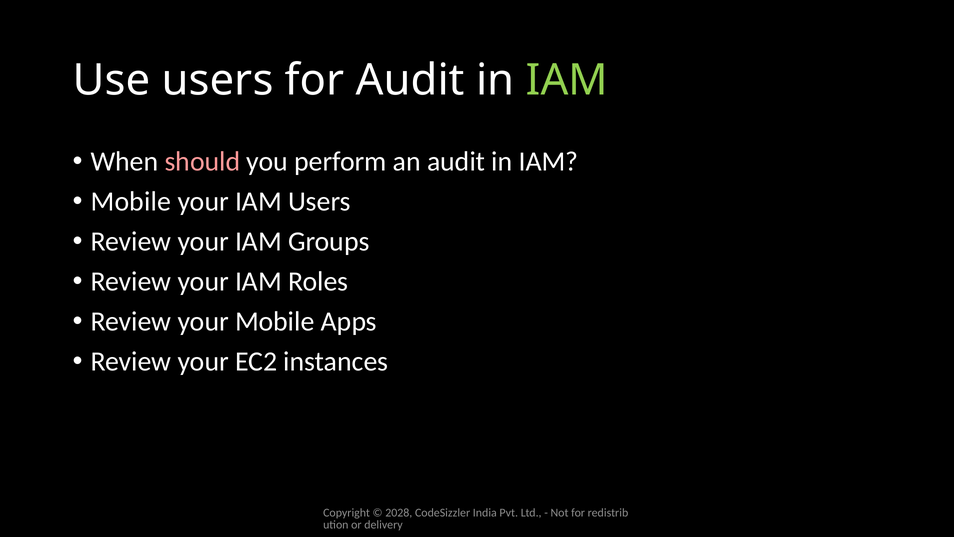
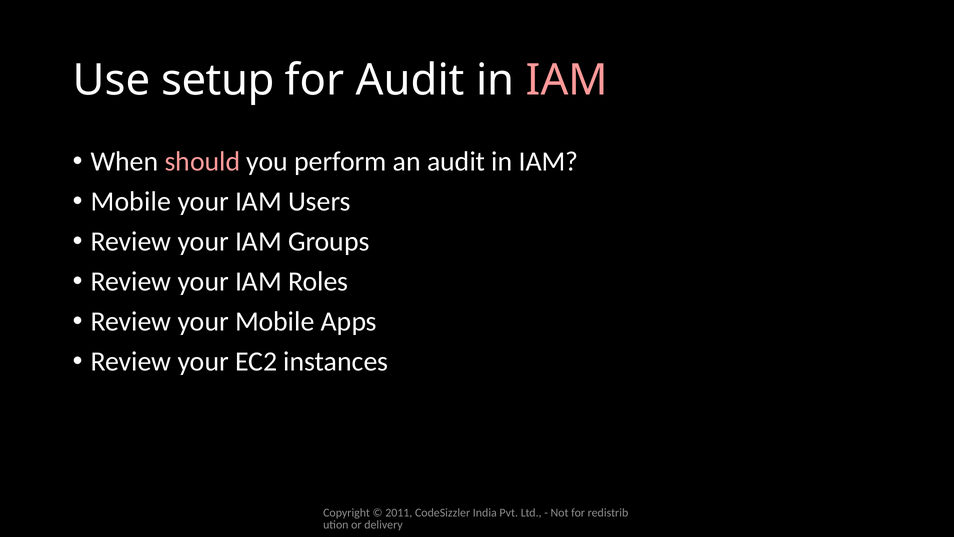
Use users: users -> setup
IAM at (567, 80) colour: light green -> pink
2028: 2028 -> 2011
